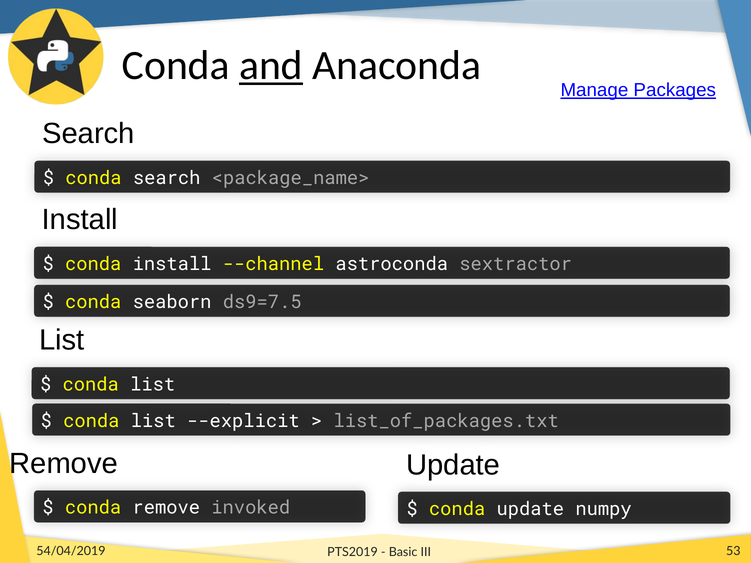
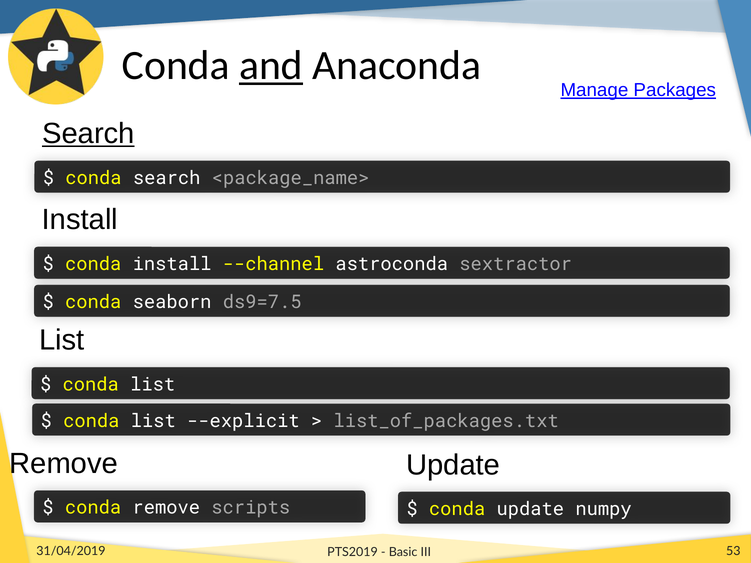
Search at (88, 134) underline: none -> present
invoked: invoked -> scripts
54/04/2019: 54/04/2019 -> 31/04/2019
